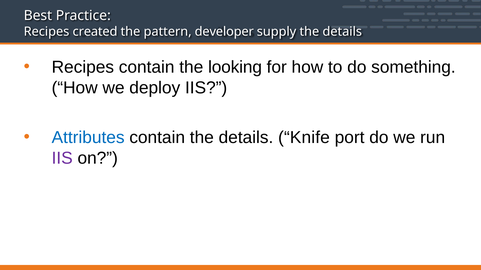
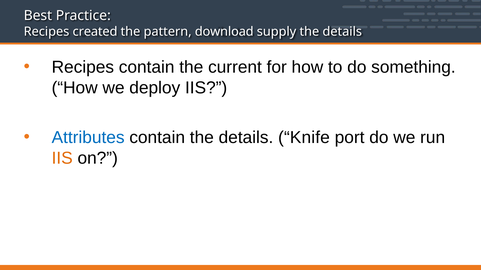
developer: developer -> download
looking: looking -> current
IIS at (62, 158) colour: purple -> orange
